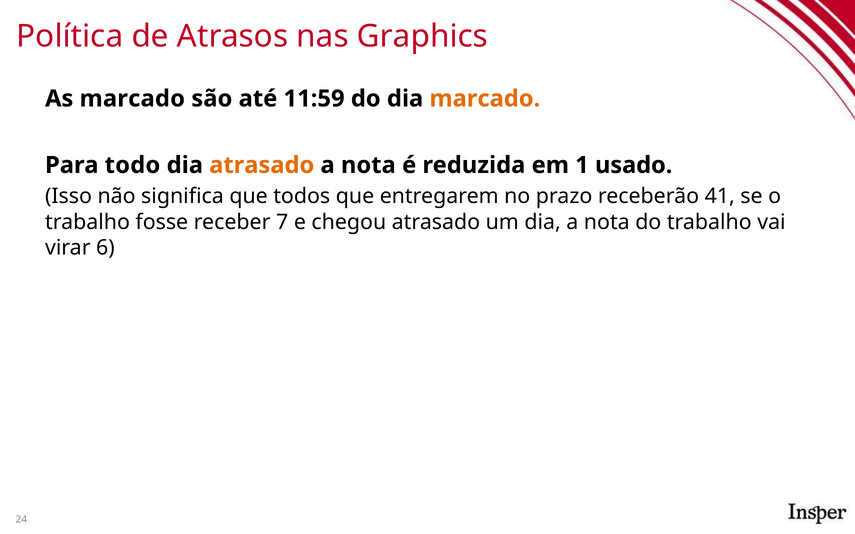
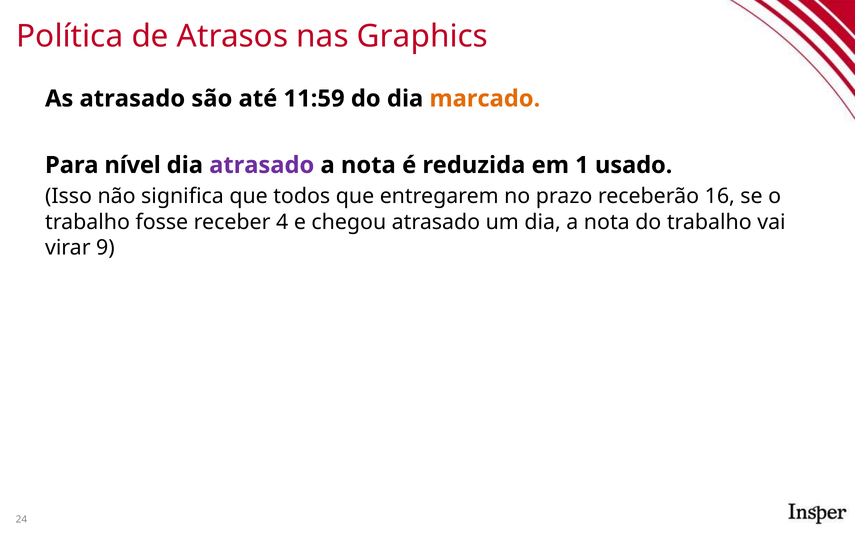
As marcado: marcado -> atrasado
todo: todo -> nível
atrasado at (262, 165) colour: orange -> purple
41: 41 -> 16
7: 7 -> 4
6: 6 -> 9
